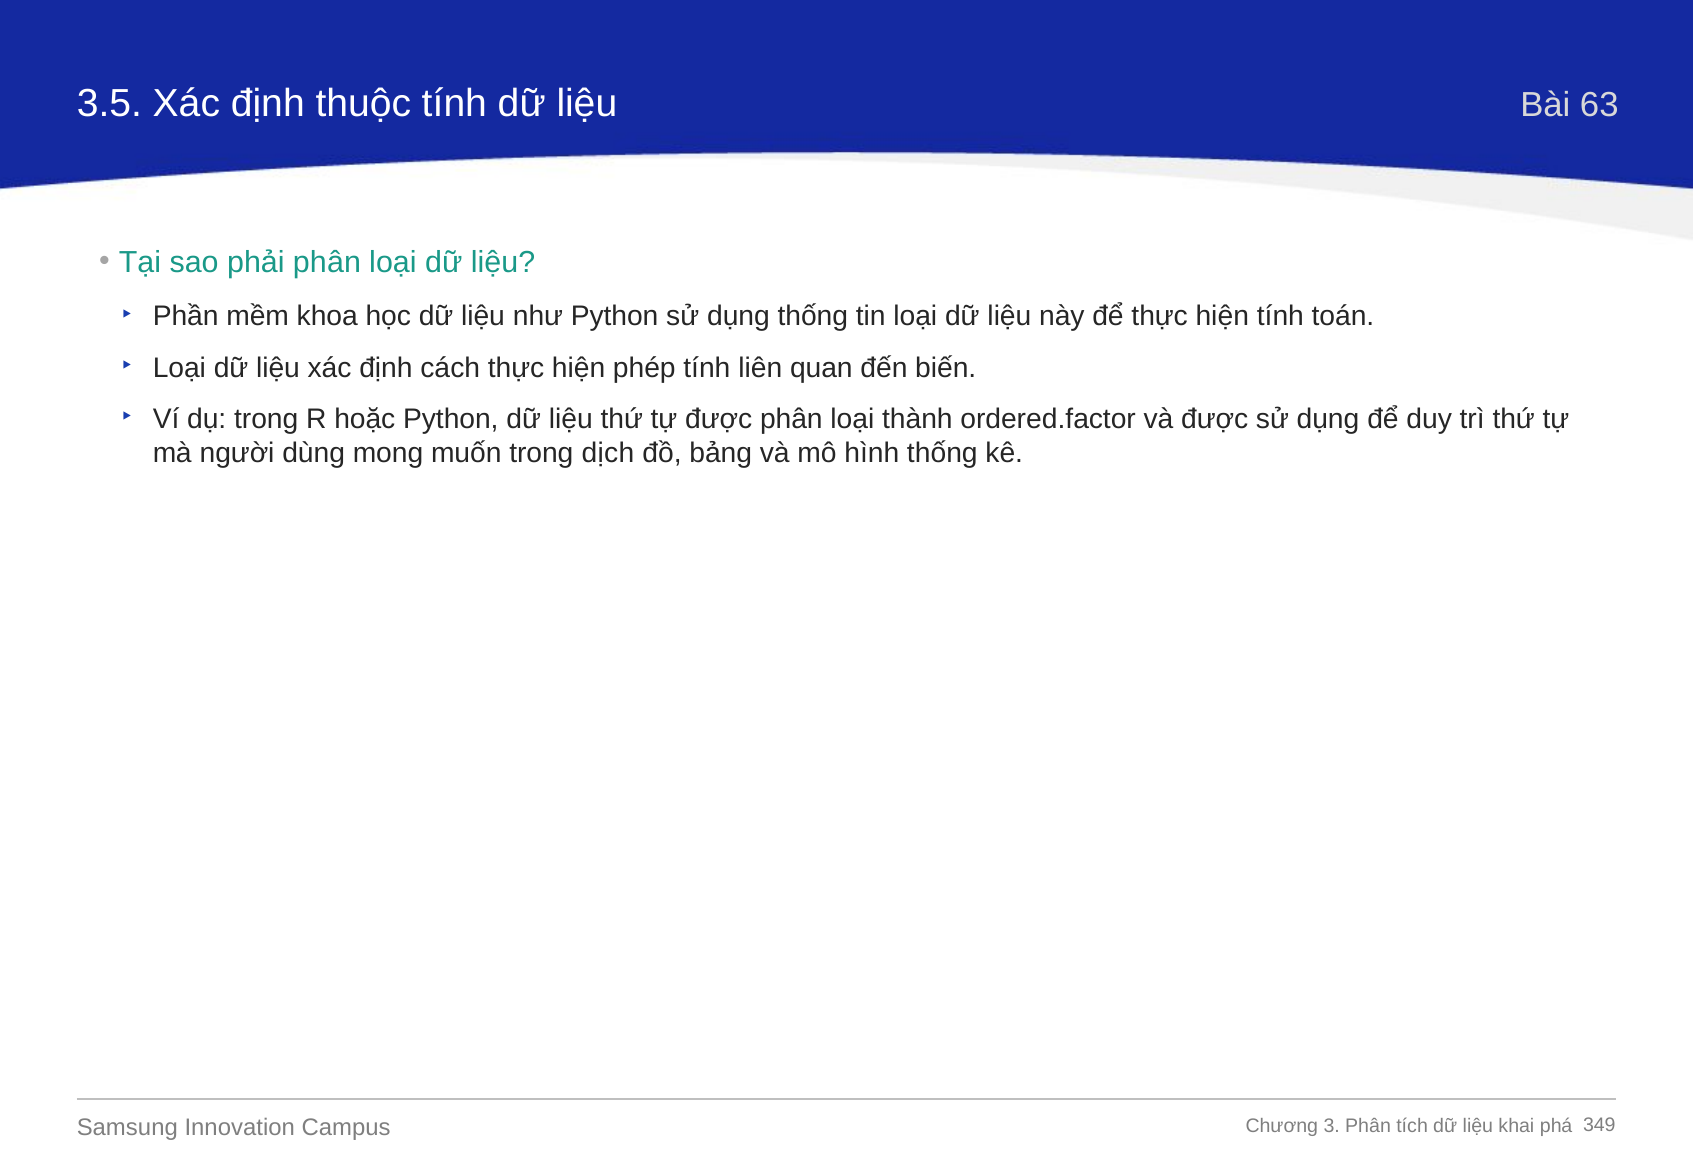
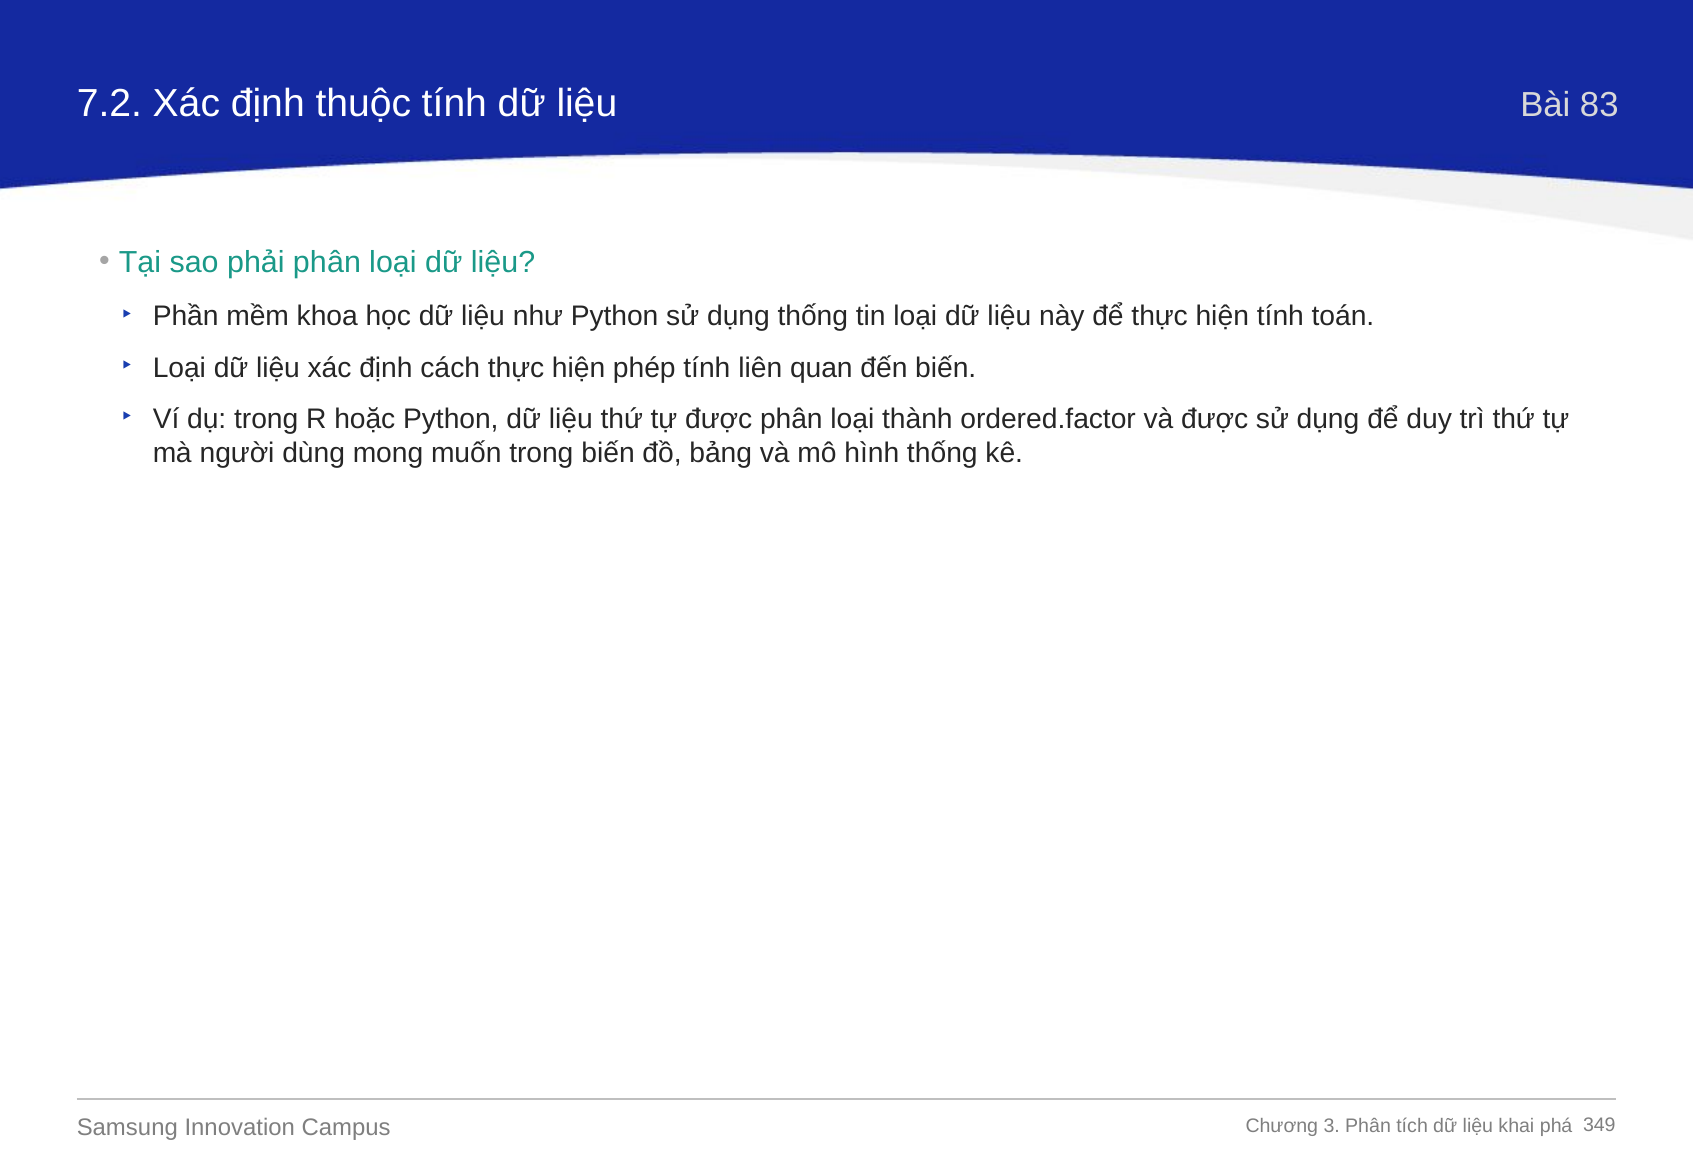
3.5: 3.5 -> 7.2
63: 63 -> 83
trong dịch: dịch -> biến
